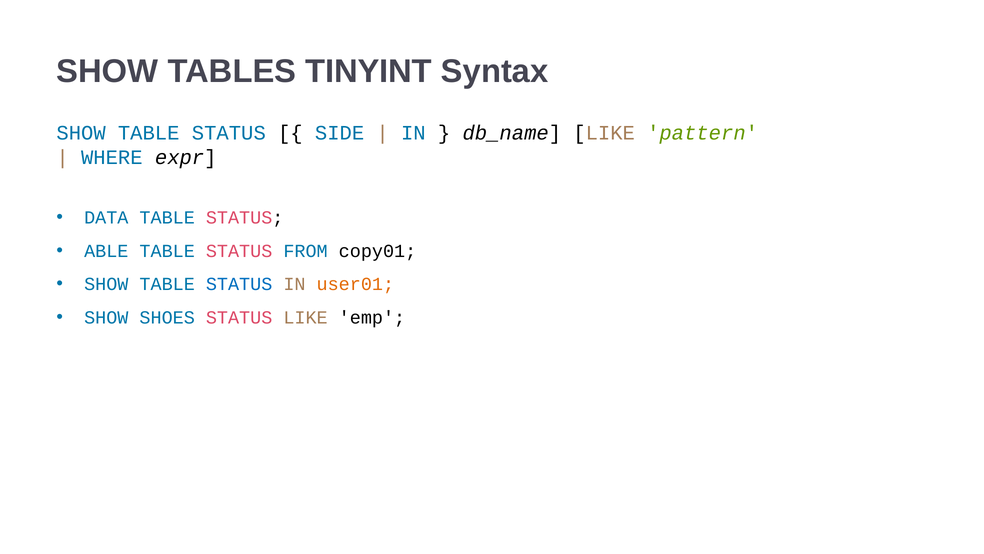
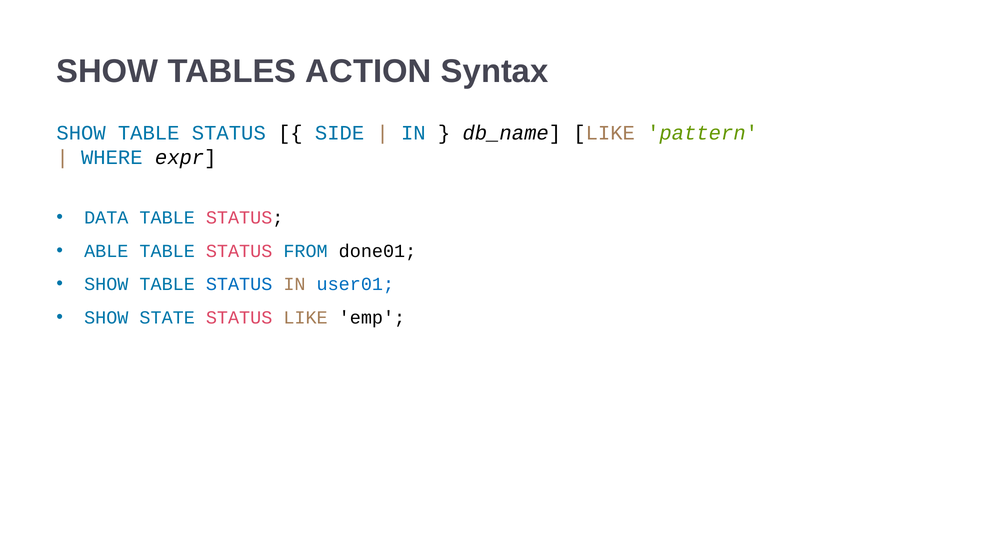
TINYINT: TINYINT -> ACTION
copy01: copy01 -> done01
user01 colour: orange -> blue
SHOES: SHOES -> STATE
